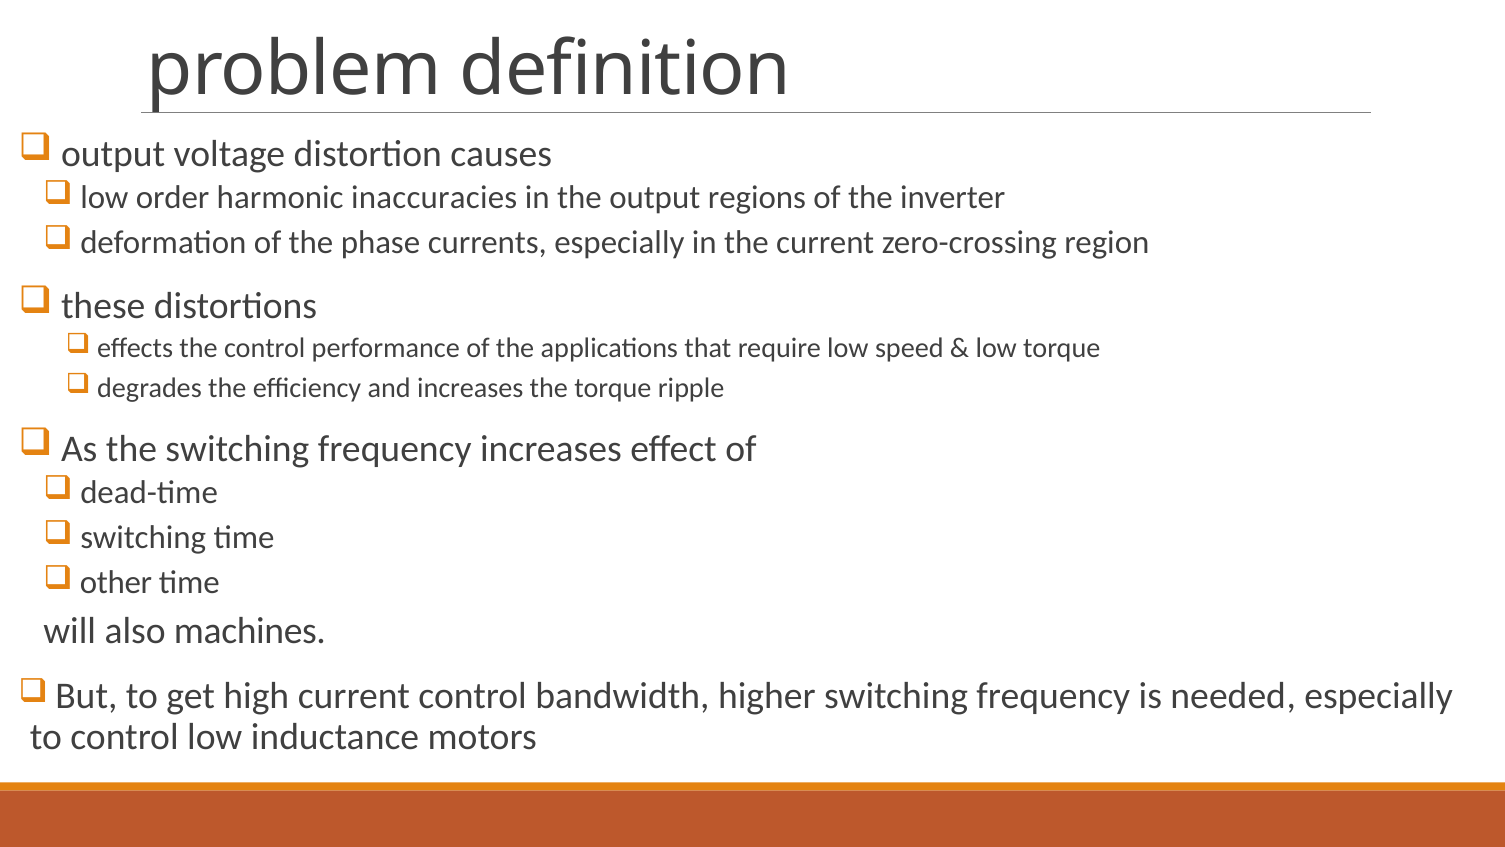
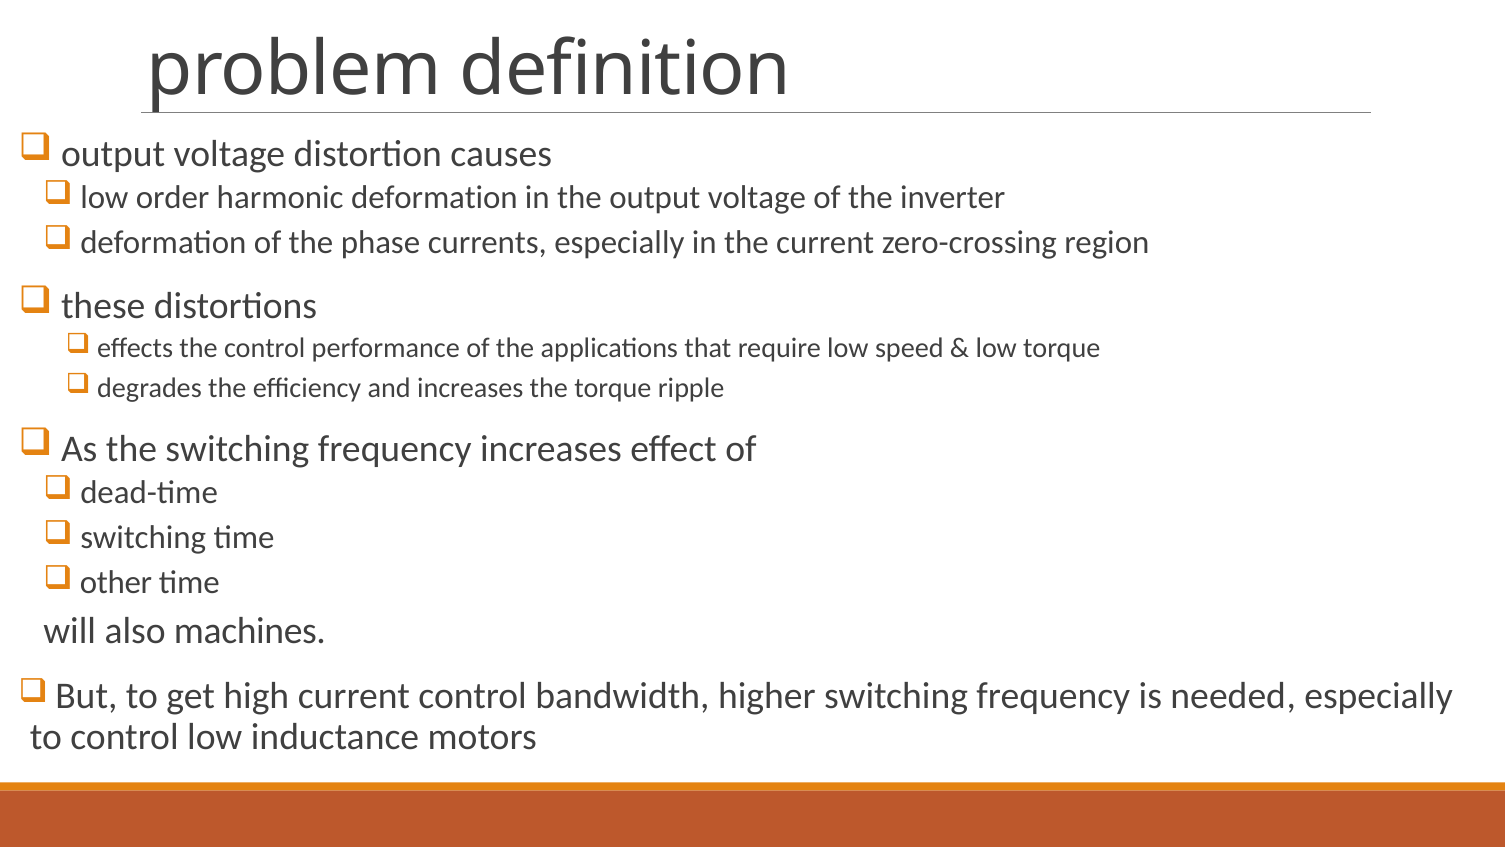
harmonic inaccuracies: inaccuracies -> deformation
the output regions: regions -> voltage
